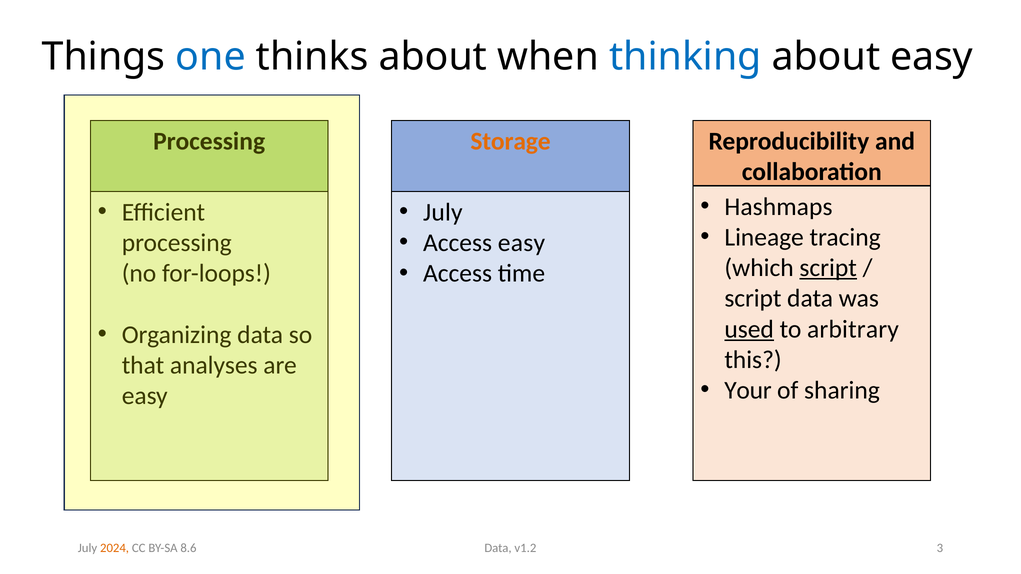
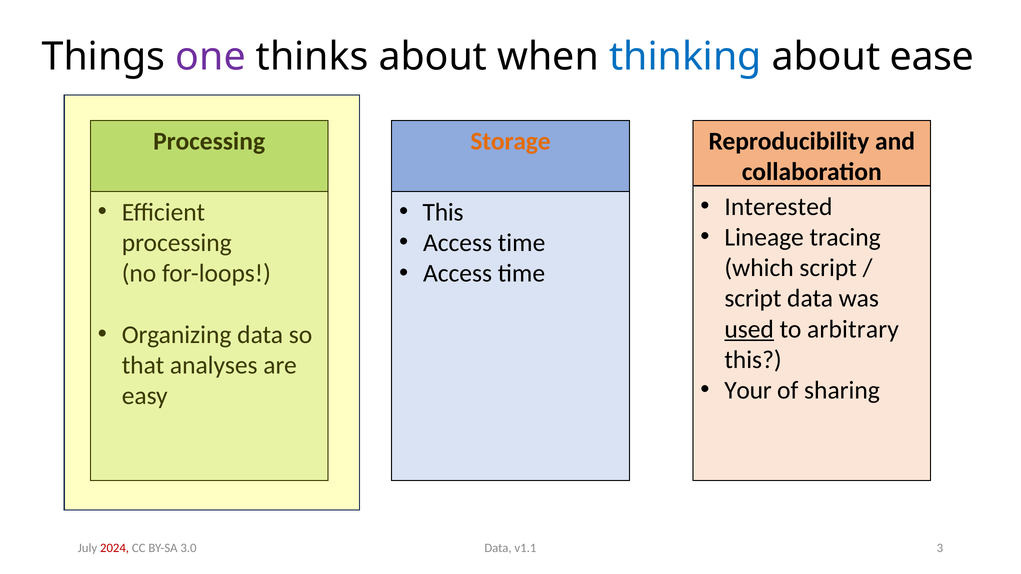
one colour: blue -> purple
about easy: easy -> ease
Hashmaps: Hashmaps -> Interested
July at (443, 212): July -> This
easy at (521, 243): easy -> time
script at (828, 268) underline: present -> none
v1.2: v1.2 -> v1.1
2024 colour: orange -> red
8.6: 8.6 -> 3.0
